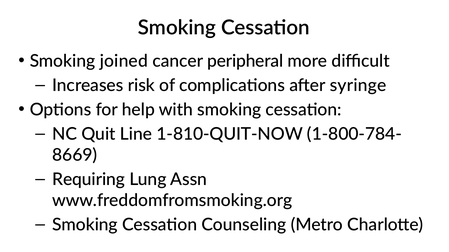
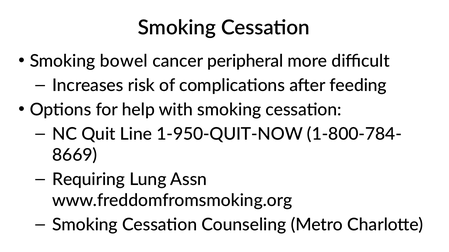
joined: joined -> bowel
syringe: syringe -> feeding
1-810-QUIT-NOW: 1-810-QUIT-NOW -> 1-950-QUIT-NOW
